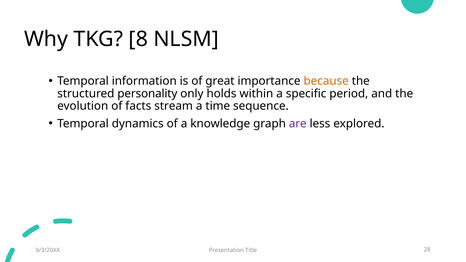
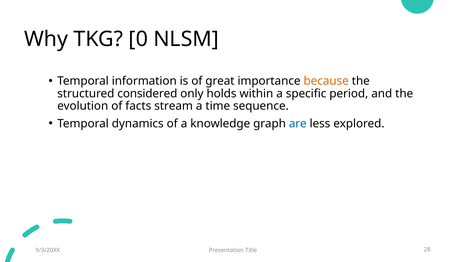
8: 8 -> 0
personality: personality -> considered
are colour: purple -> blue
